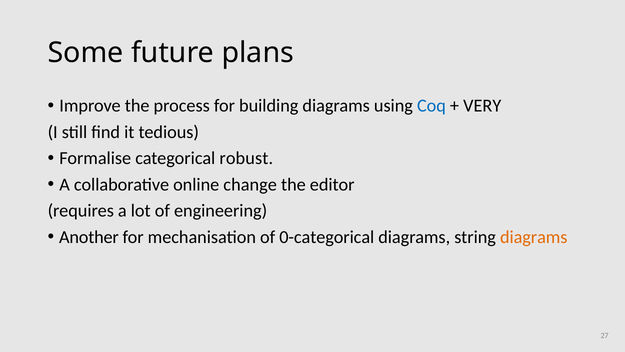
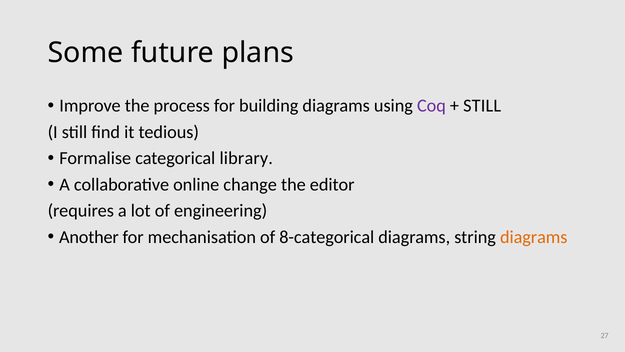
Coq colour: blue -> purple
VERY at (482, 106): VERY -> STILL
robust: robust -> library
0-categorical: 0-categorical -> 8-categorical
